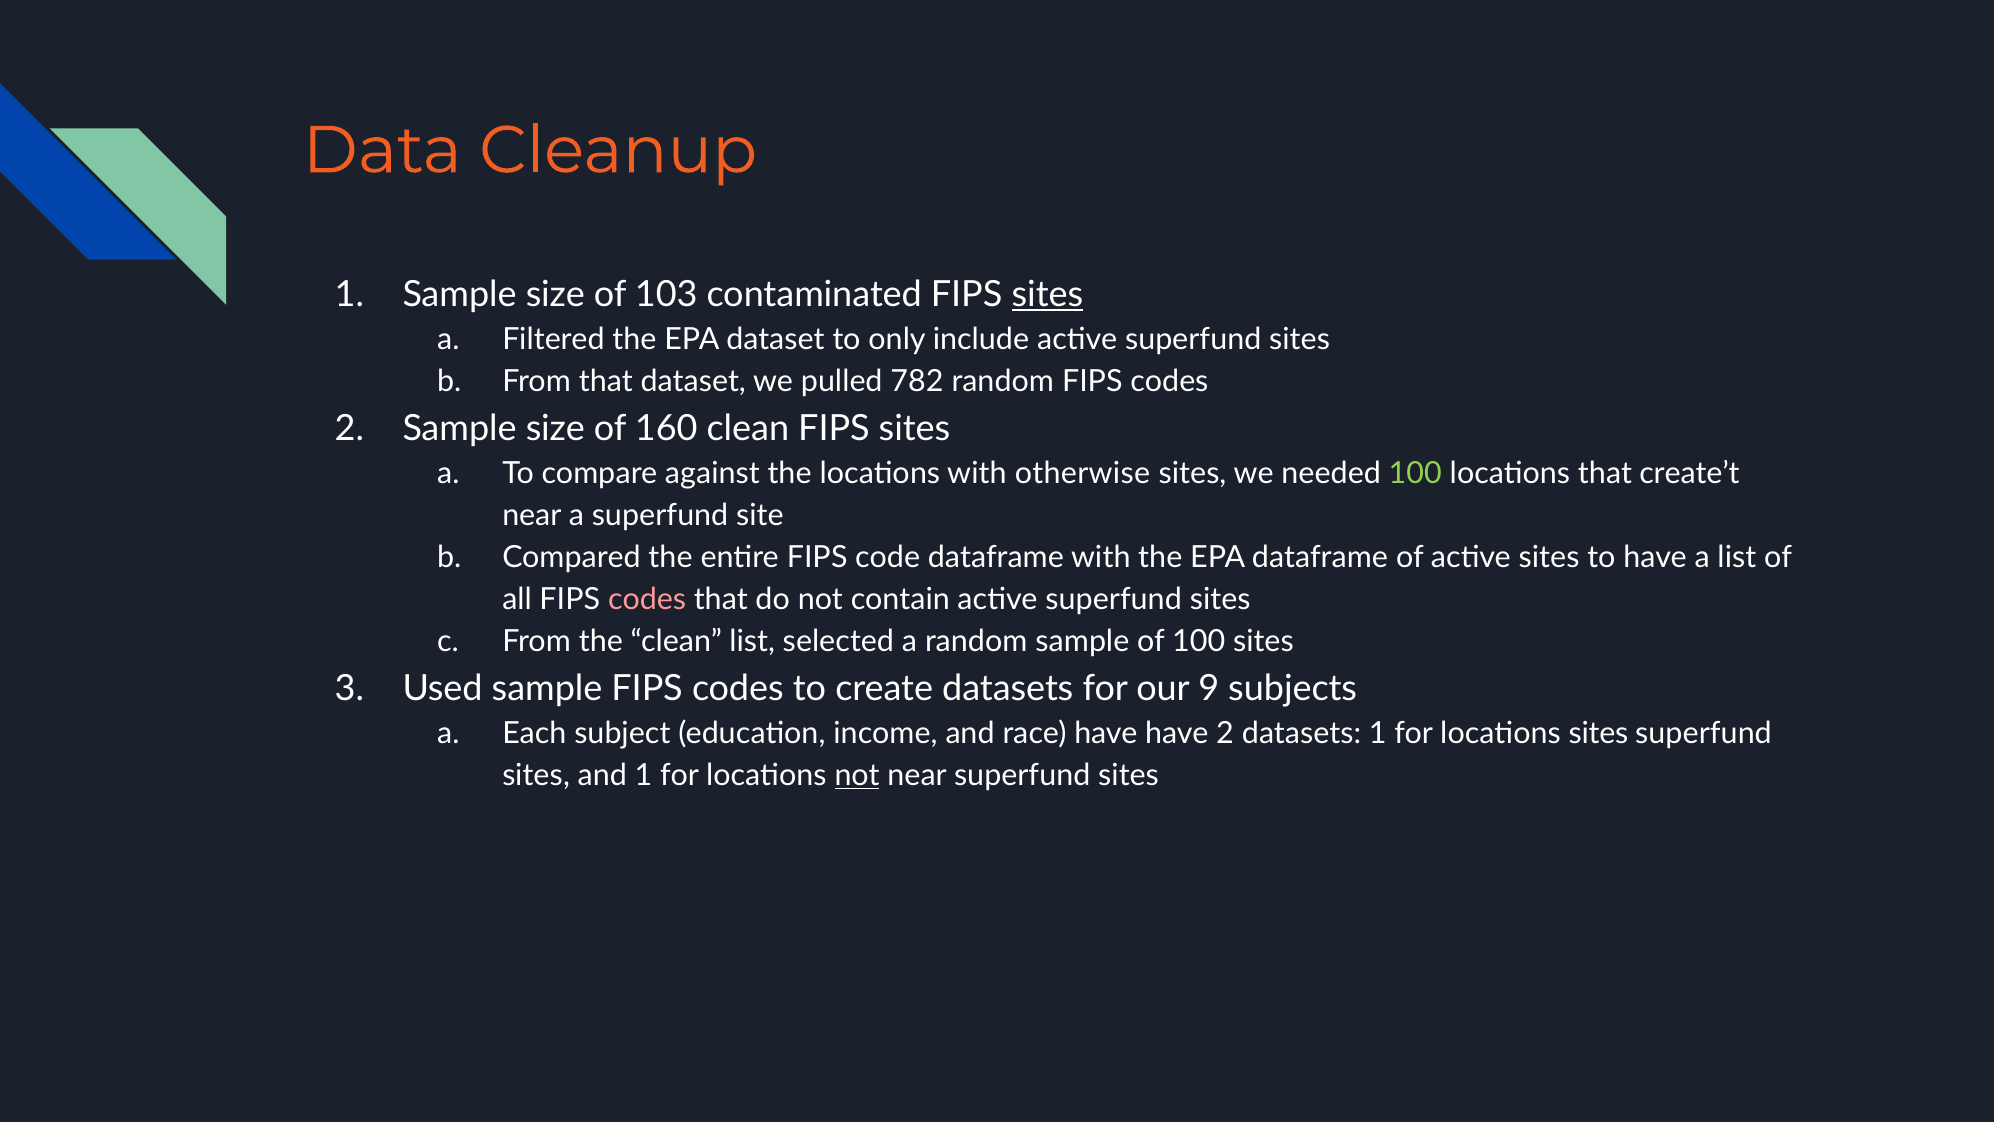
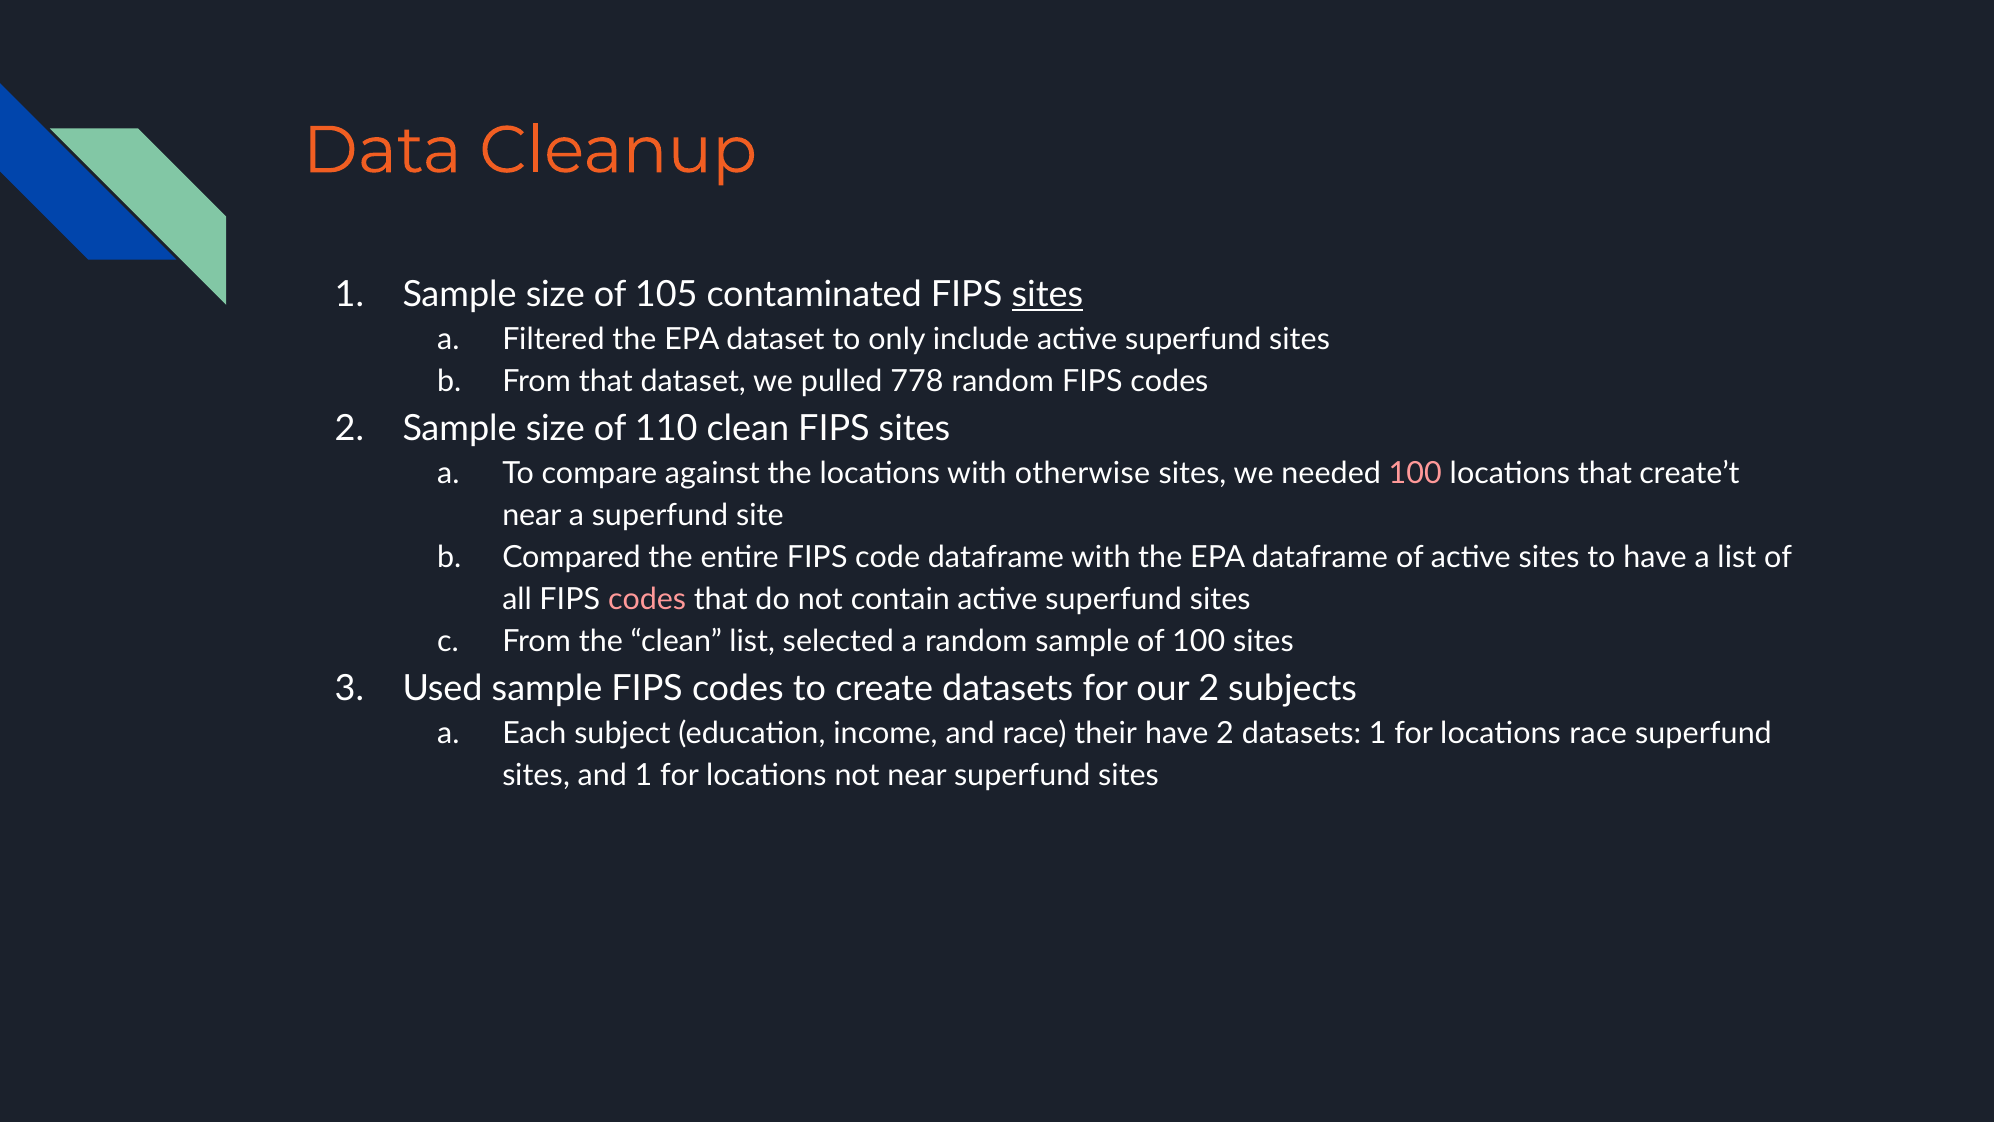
103: 103 -> 105
782: 782 -> 778
160: 160 -> 110
100 at (1415, 473) colour: light green -> pink
our 9: 9 -> 2
race have: have -> their
locations sites: sites -> race
not at (857, 775) underline: present -> none
